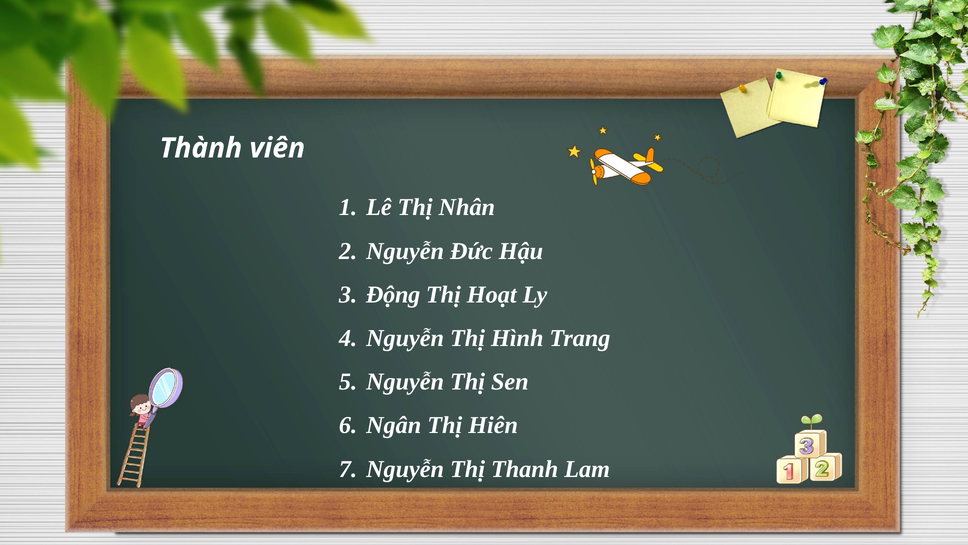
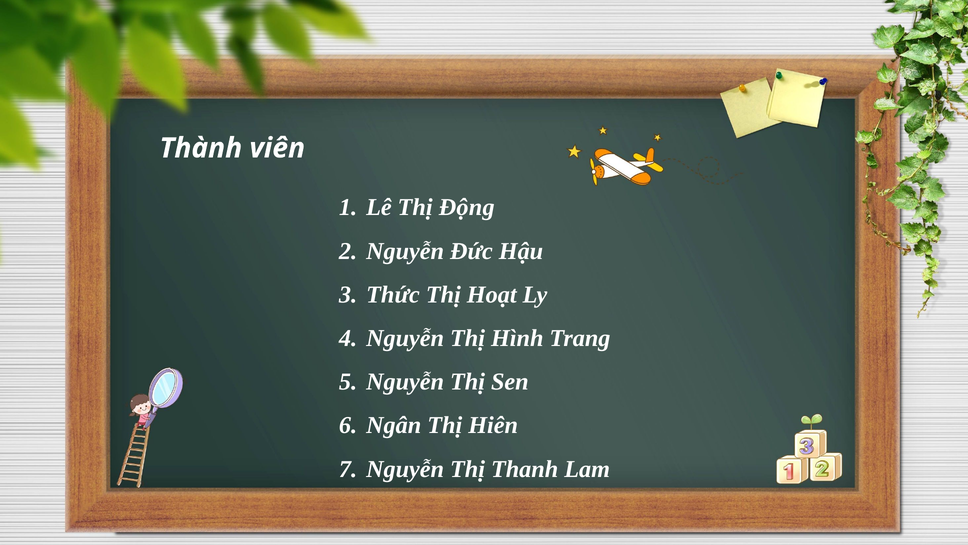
Nhân: Nhân -> Động
Động: Động -> Thức
